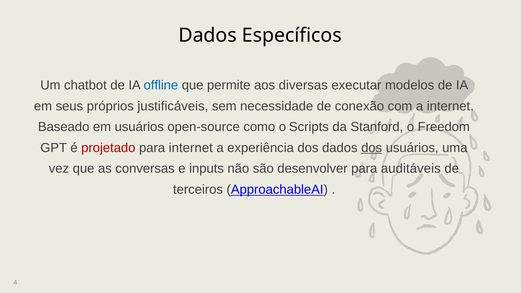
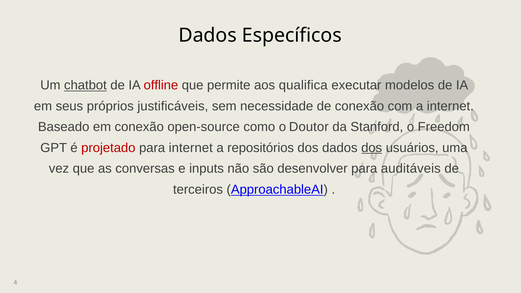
chatbot underline: none -> present
offline colour: blue -> red
diversas: diversas -> qualifica
em usuários: usuários -> conexão
Scripts: Scripts -> Doutor
experiência: experiência -> repositórios
